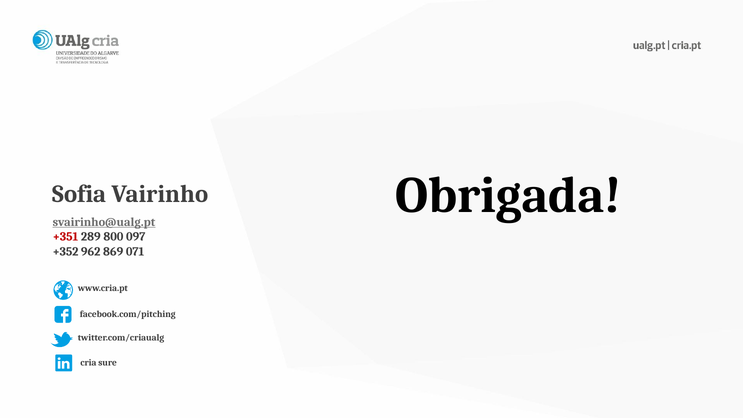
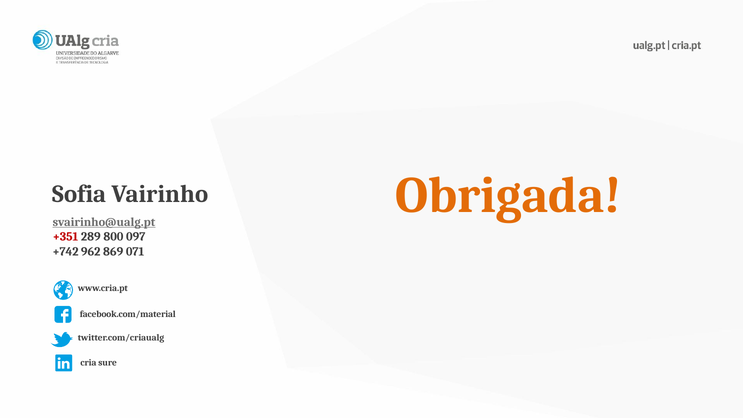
Obrigada colour: black -> orange
+352: +352 -> +742
facebook.com/pitching: facebook.com/pitching -> facebook.com/material
